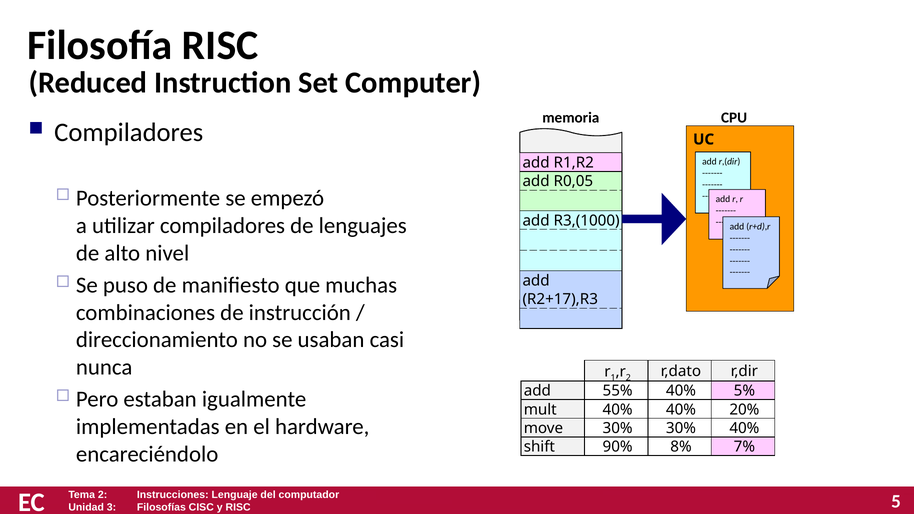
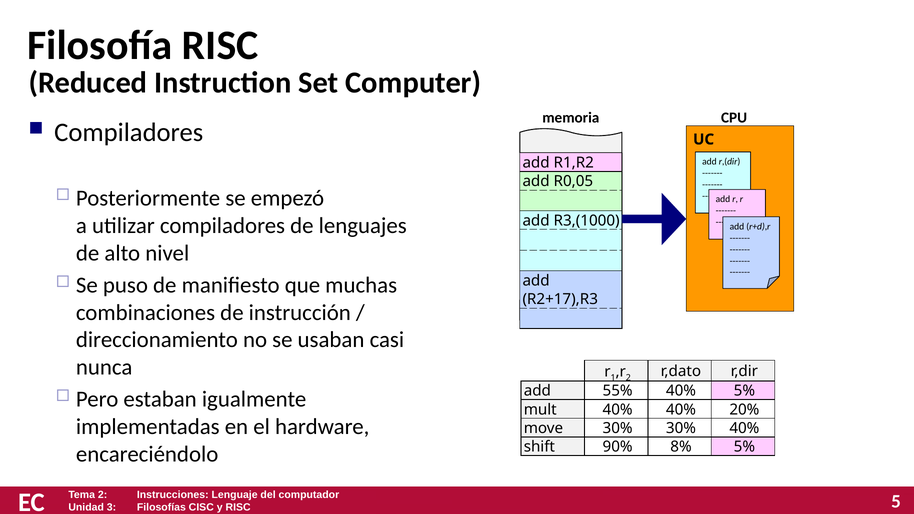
8% 7%: 7% -> 5%
